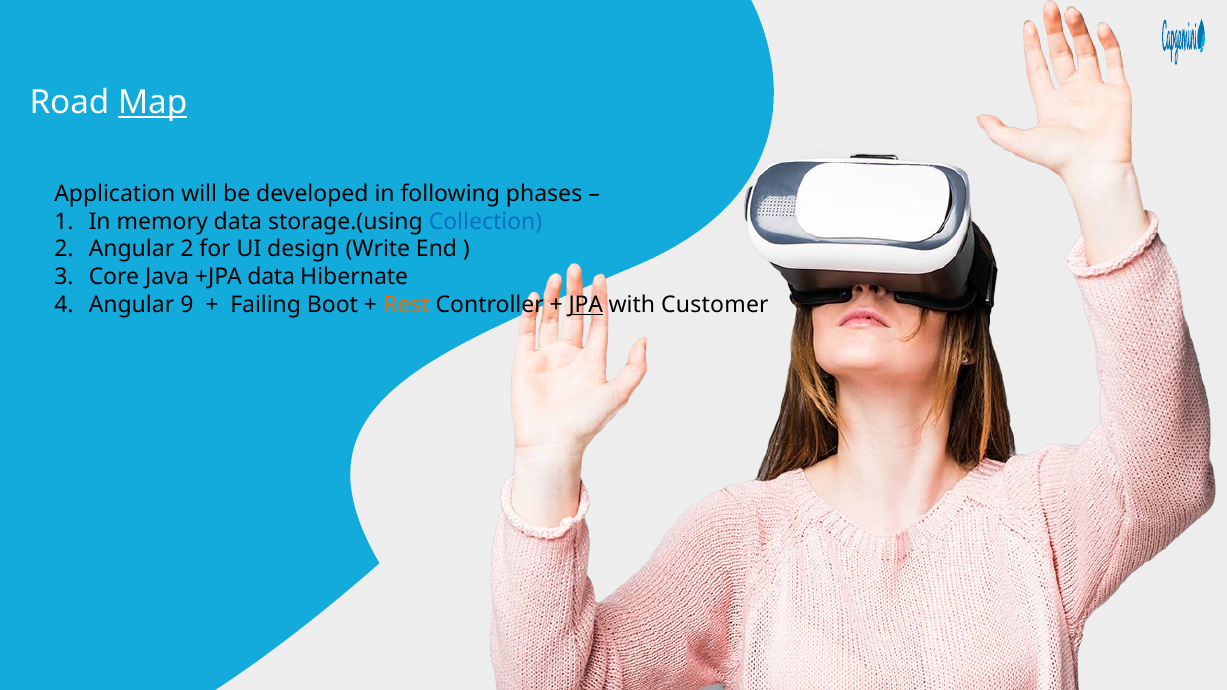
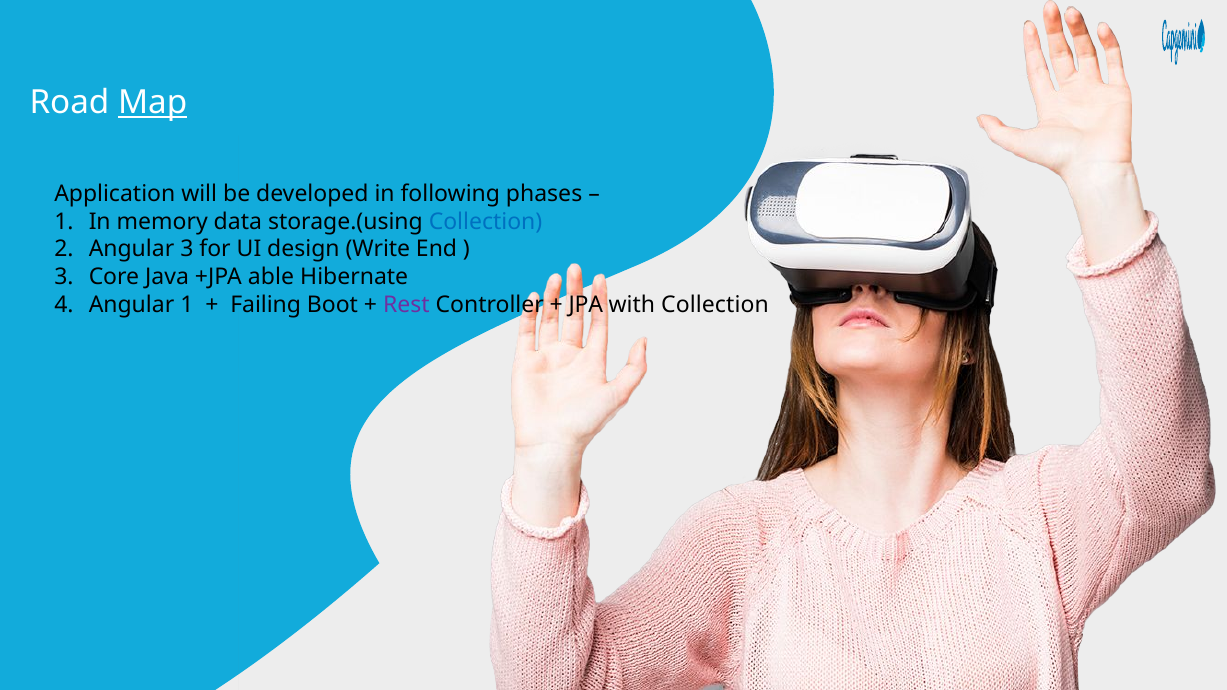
Angular 2: 2 -> 3
+JPA data: data -> able
Angular 9: 9 -> 1
Rest colour: orange -> purple
JPA underline: present -> none
with Customer: Customer -> Collection
